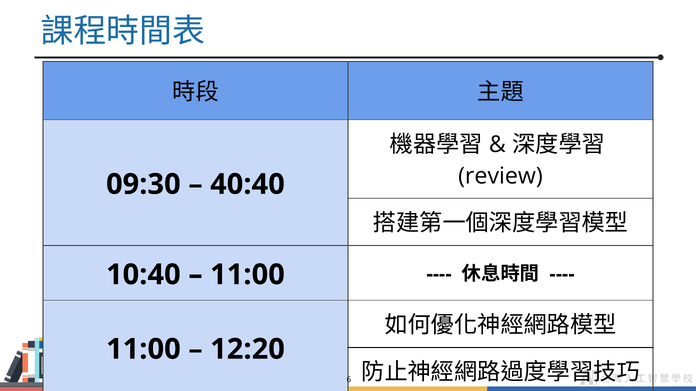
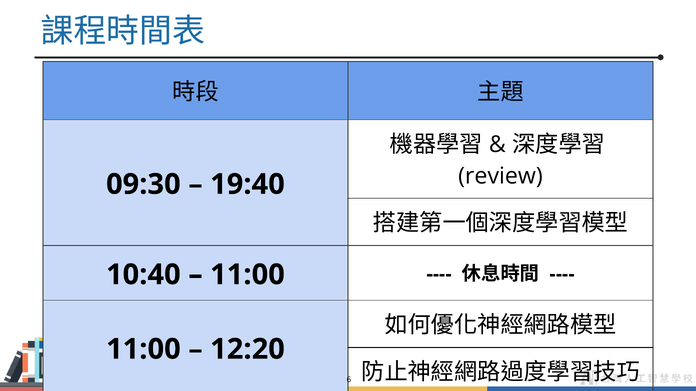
40:40: 40:40 -> 19:40
